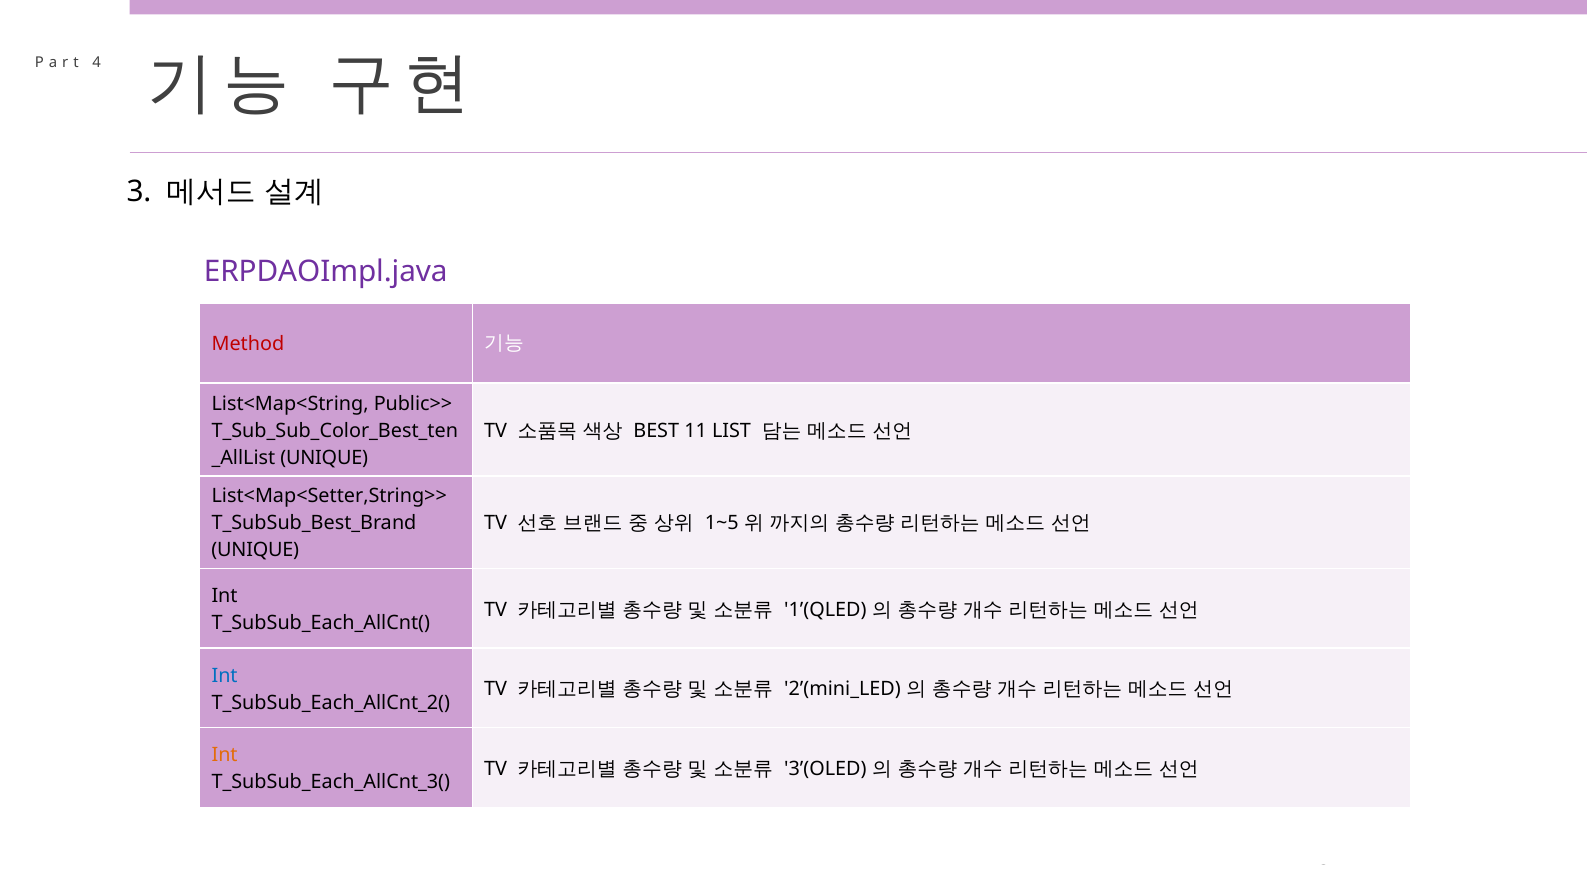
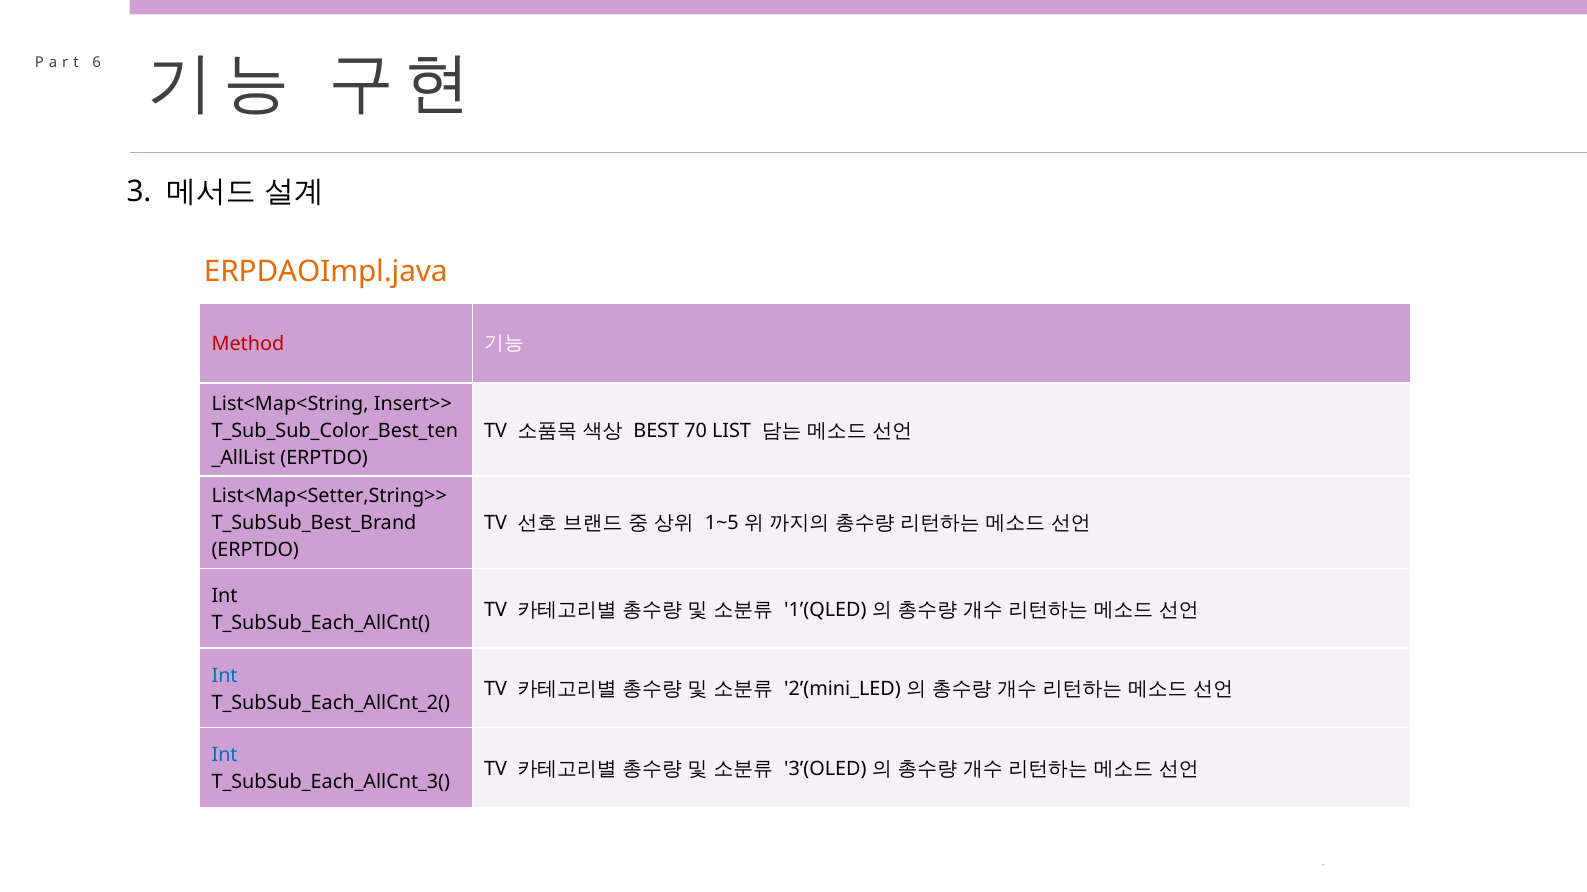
4: 4 -> 6
ERPDAOImpl.java colour: purple -> orange
Public>>: Public>> -> Insert>>
11: 11 -> 70
UNIQUE at (324, 458): UNIQUE -> ERPTDO
UNIQUE at (255, 551): UNIQUE -> ERPTDO
Int at (225, 756) colour: orange -> blue
